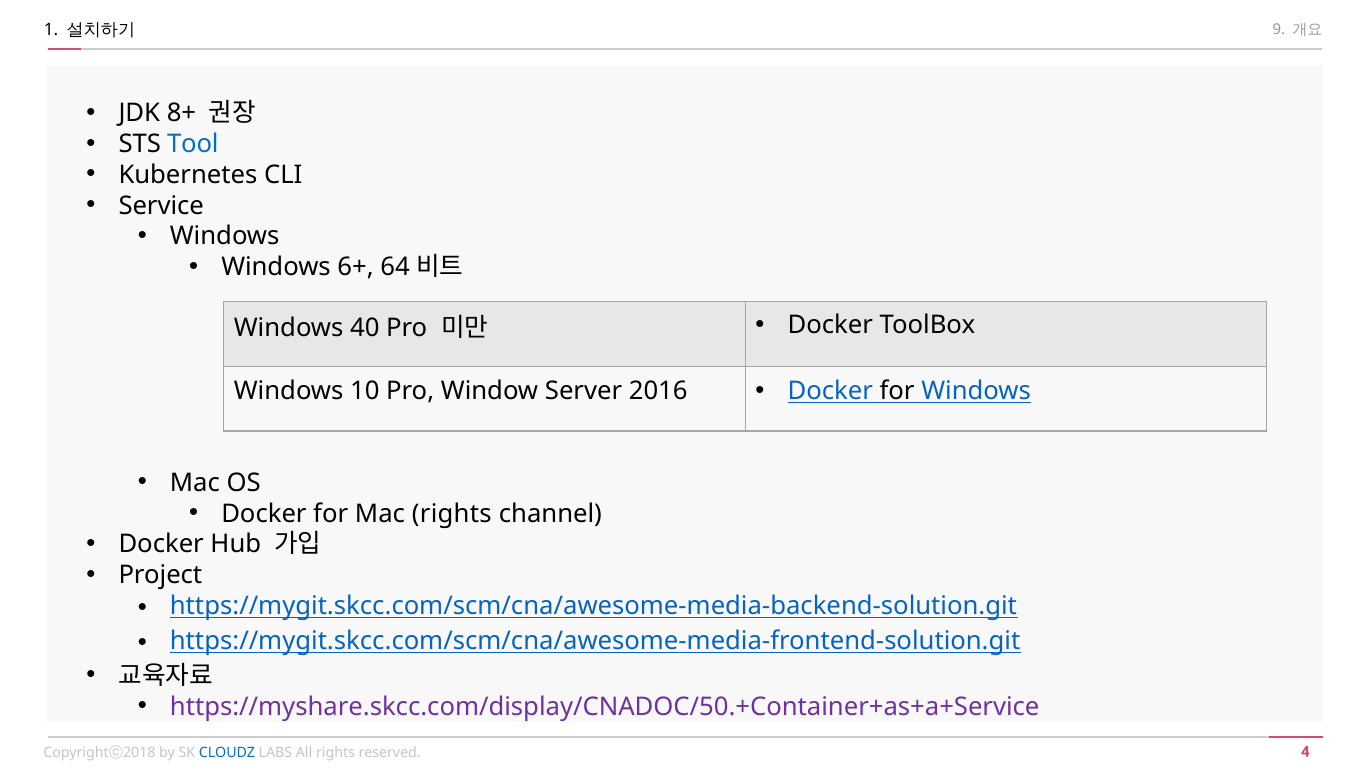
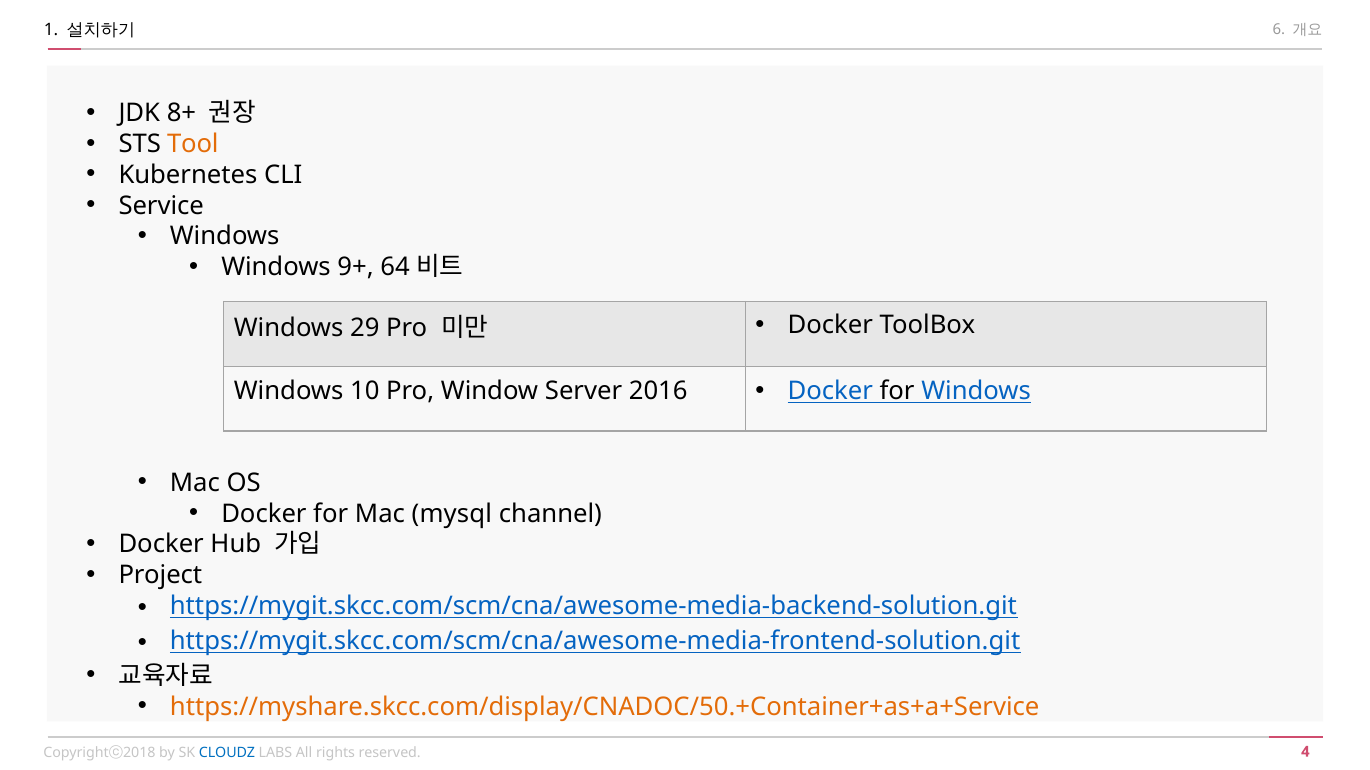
9: 9 -> 6
Tool colour: blue -> orange
6+: 6+ -> 9+
40: 40 -> 29
Mac rights: rights -> mysql
https://myshare.skcc.com/display/CNADOC/50.+Container+as+a+Service colour: purple -> orange
